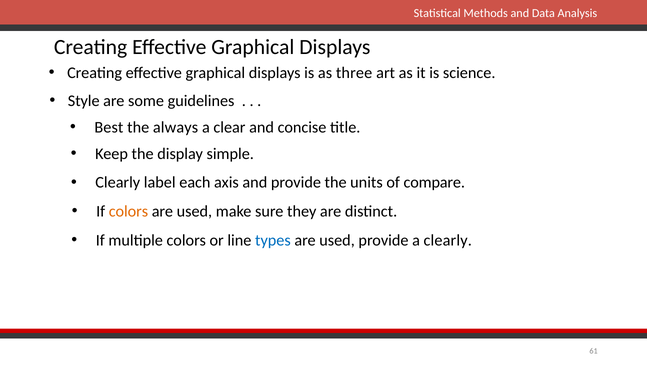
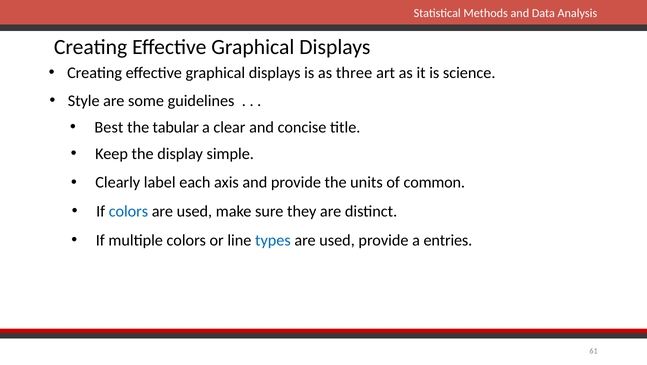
always: always -> tabular
compare: compare -> common
colors at (128, 211) colour: orange -> blue
a clearly: clearly -> entries
